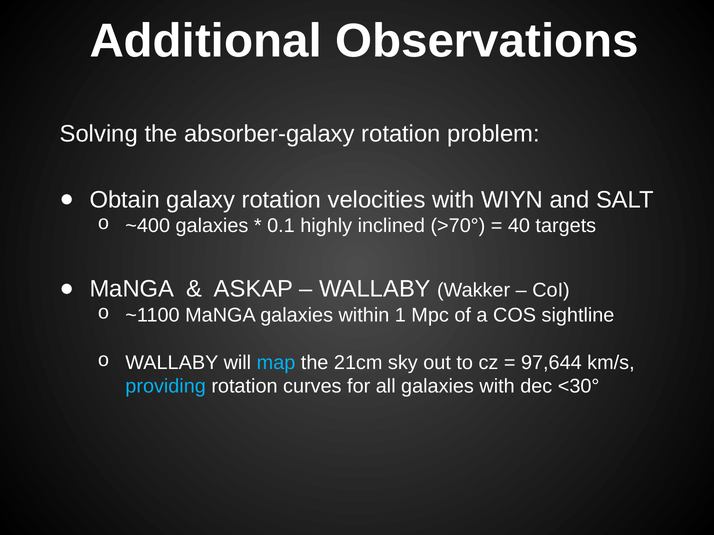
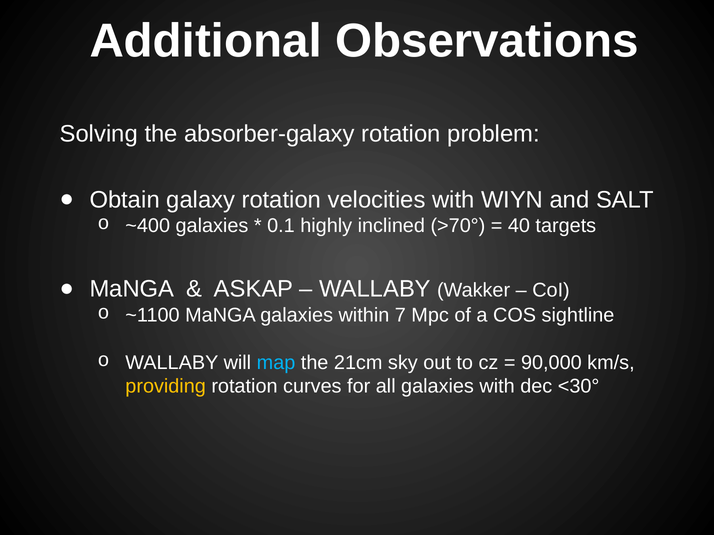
1: 1 -> 7
97,644: 97,644 -> 90,000
providing colour: light blue -> yellow
